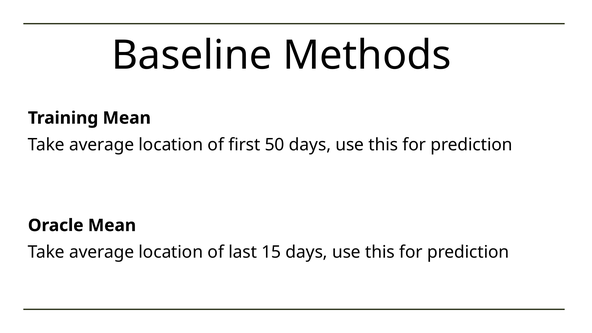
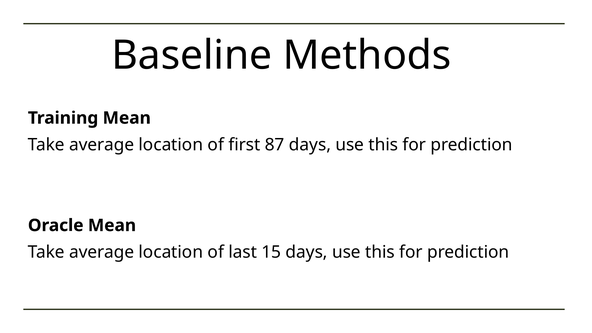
50: 50 -> 87
